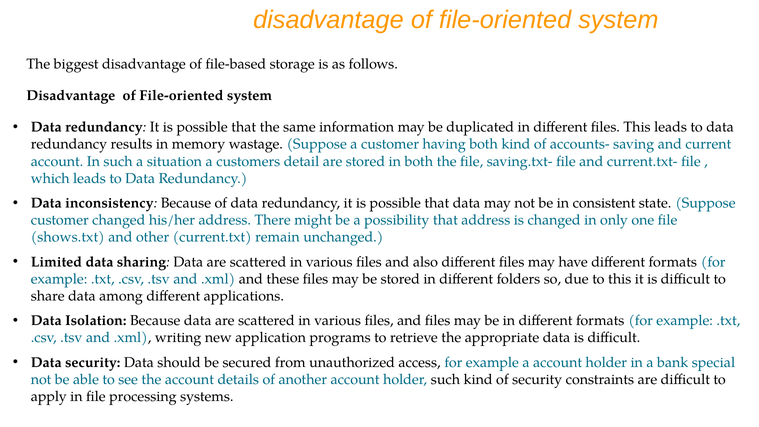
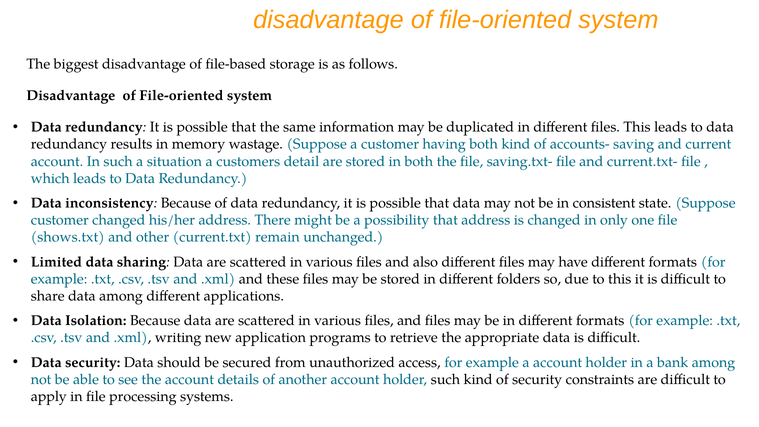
bank special: special -> among
